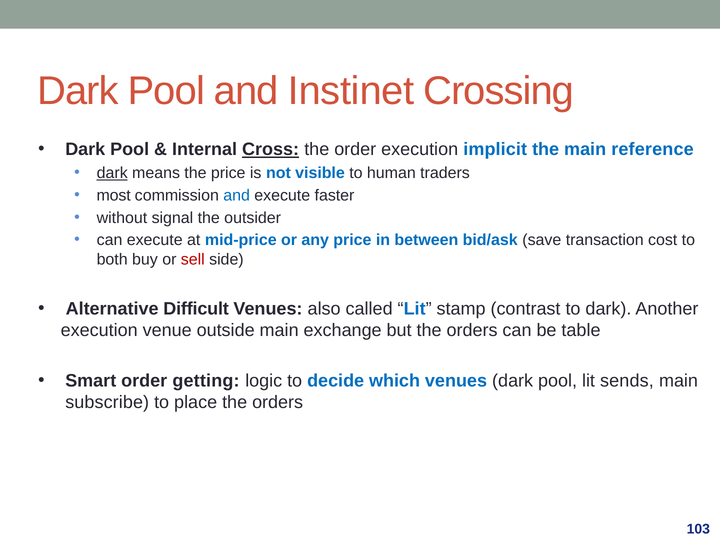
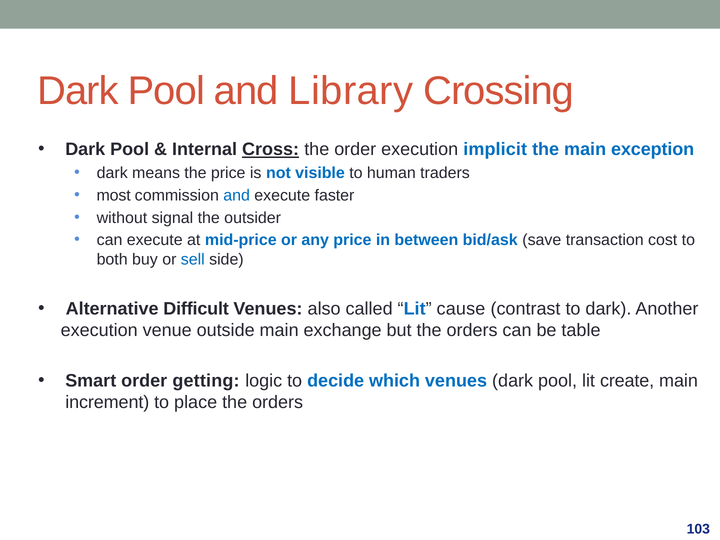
Instinet: Instinet -> Library
reference: reference -> exception
dark at (112, 173) underline: present -> none
sell colour: red -> blue
stamp: stamp -> cause
sends: sends -> create
subscribe: subscribe -> increment
